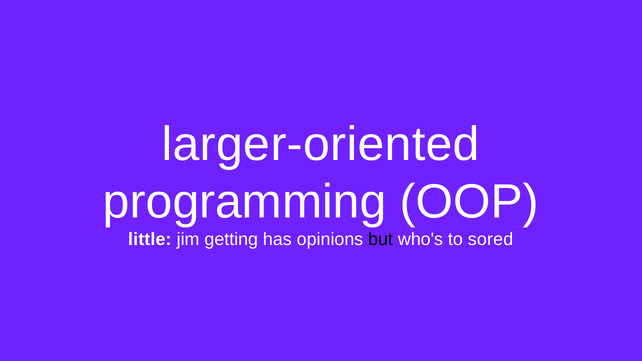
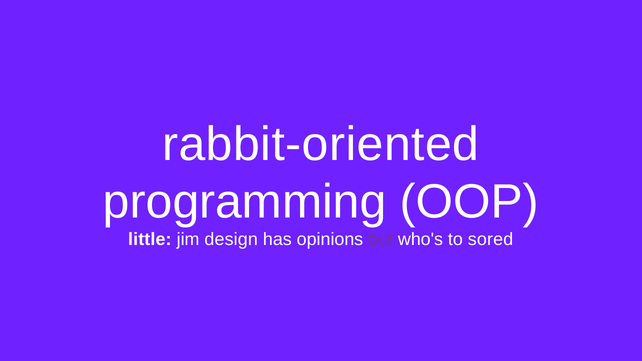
larger-oriented: larger-oriented -> rabbit-oriented
getting: getting -> design
but colour: black -> purple
